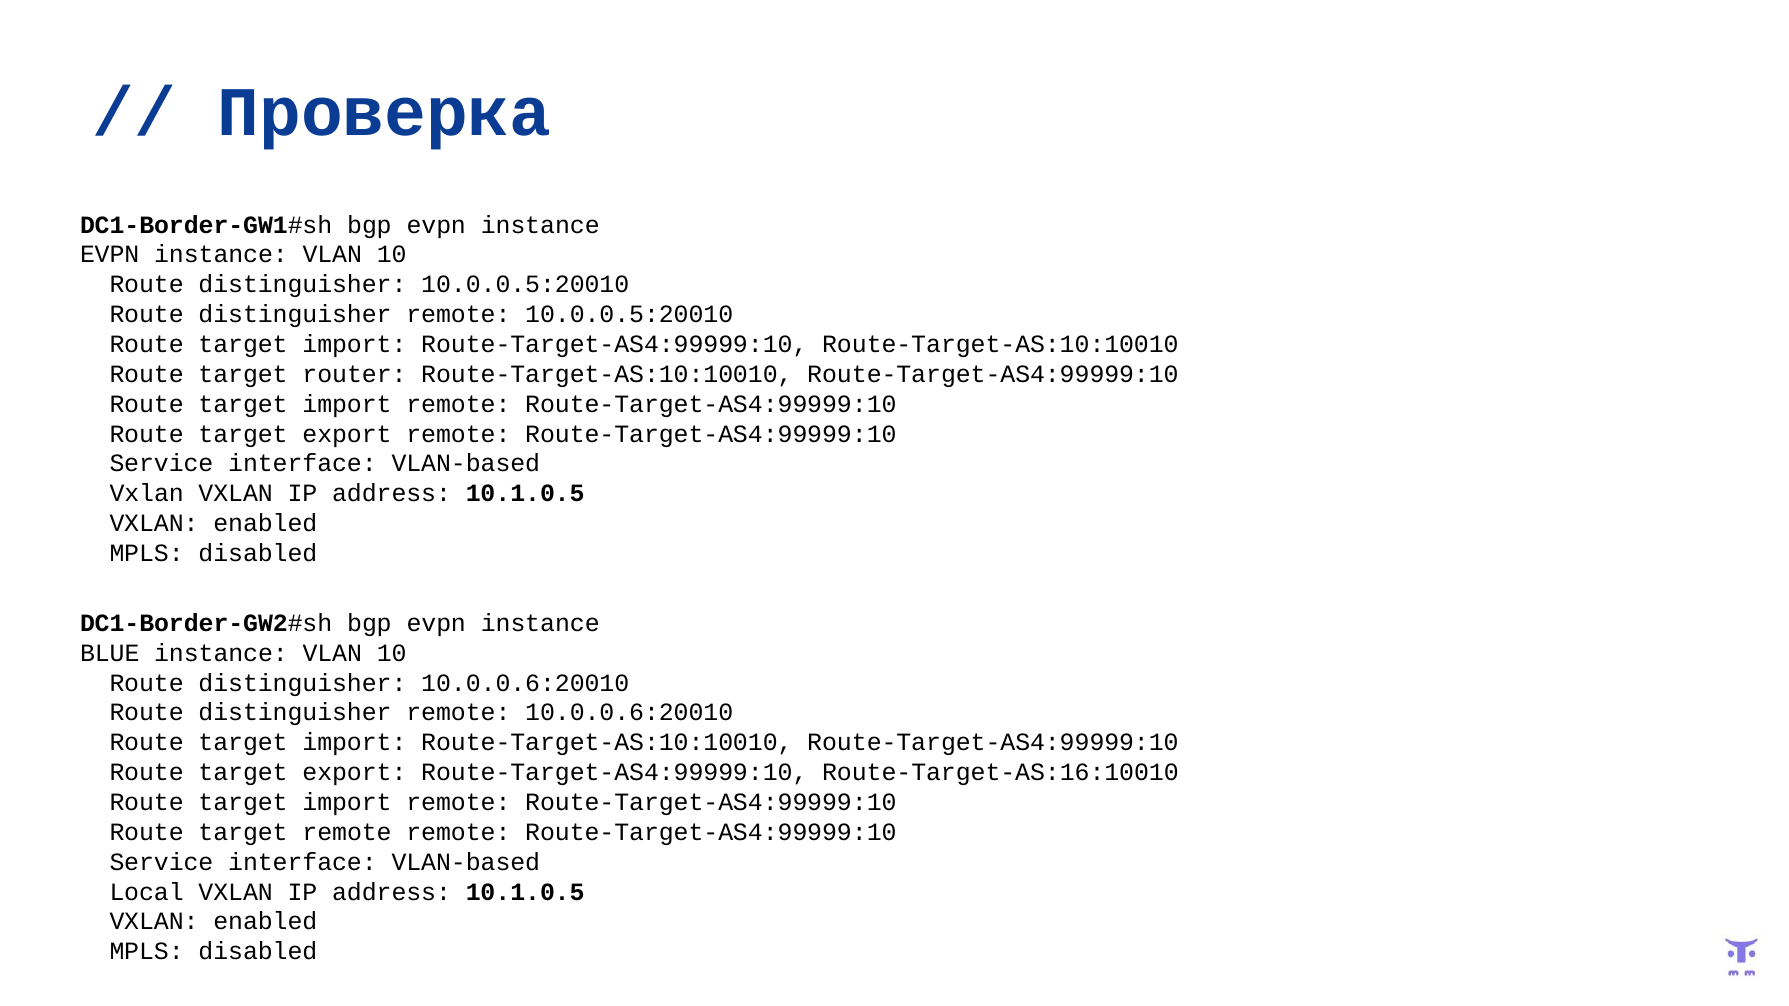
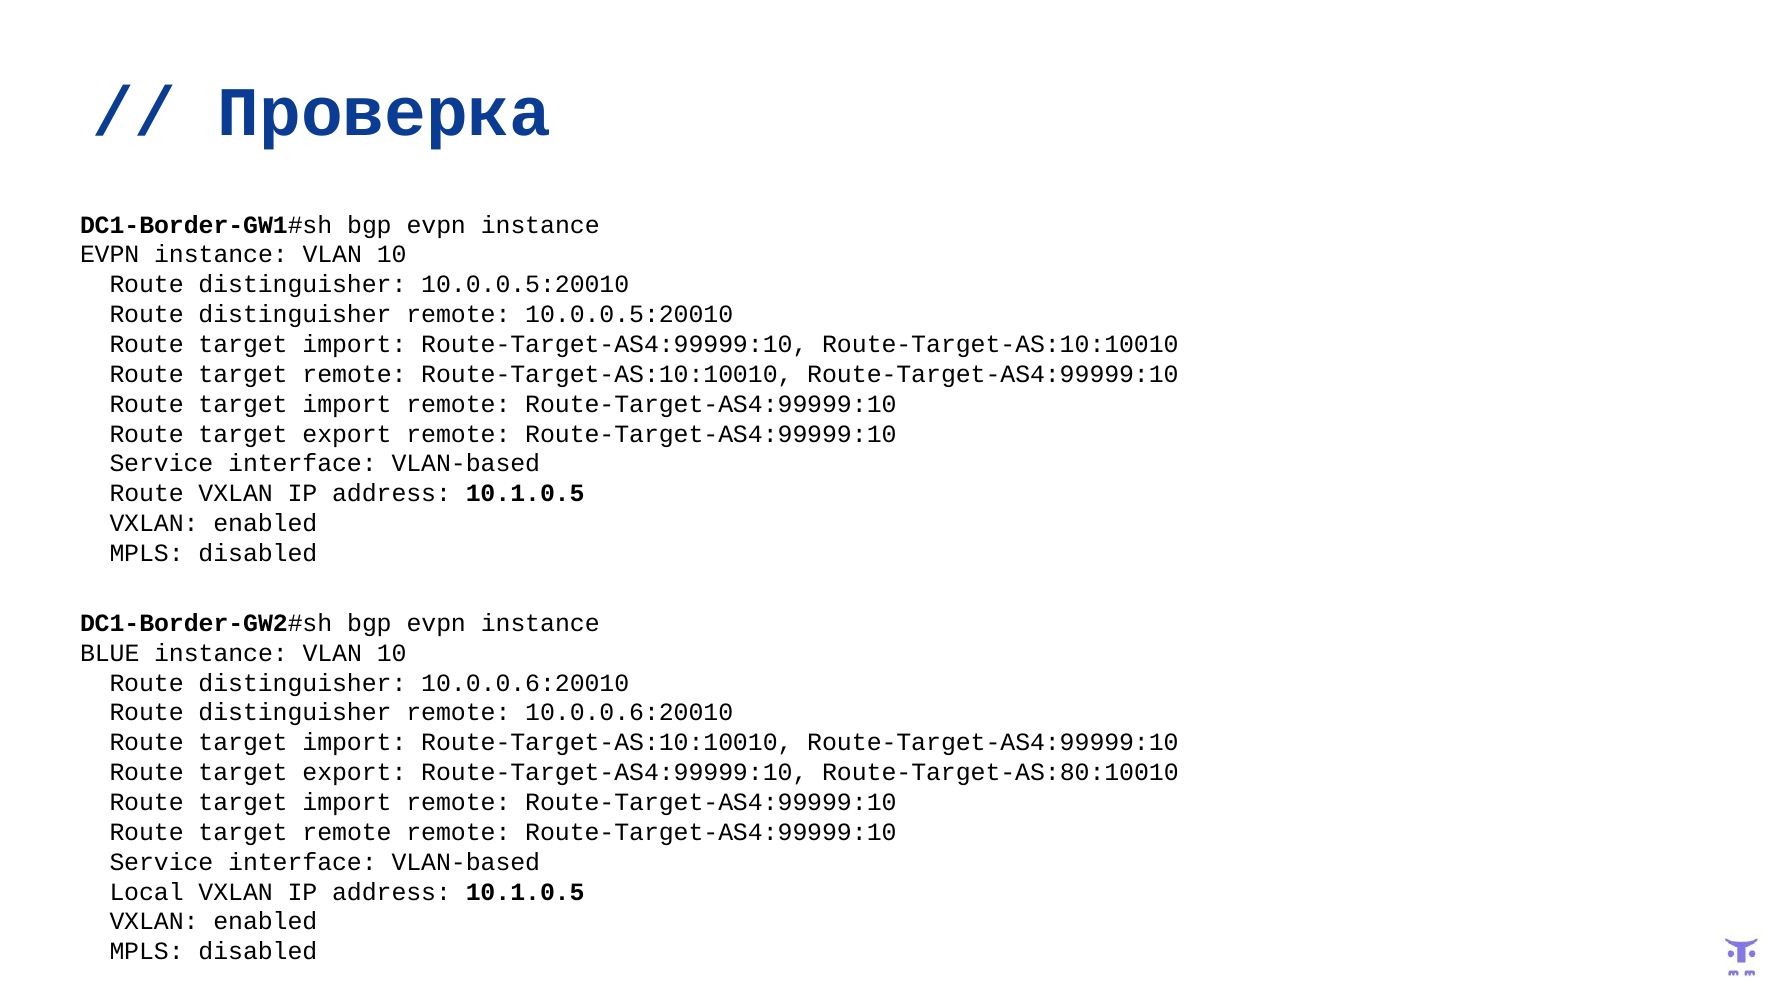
router at (354, 374): router -> remote
Vxlan at (147, 494): Vxlan -> Route
Route-Target-AS:16:10010: Route-Target-AS:16:10010 -> Route-Target-AS:80:10010
